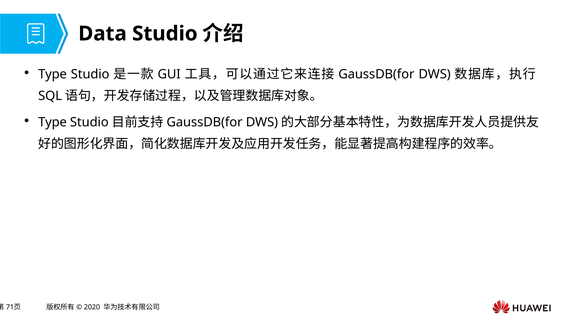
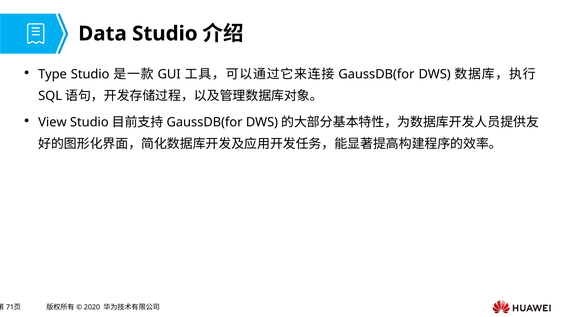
Type at (52, 122): Type -> View
